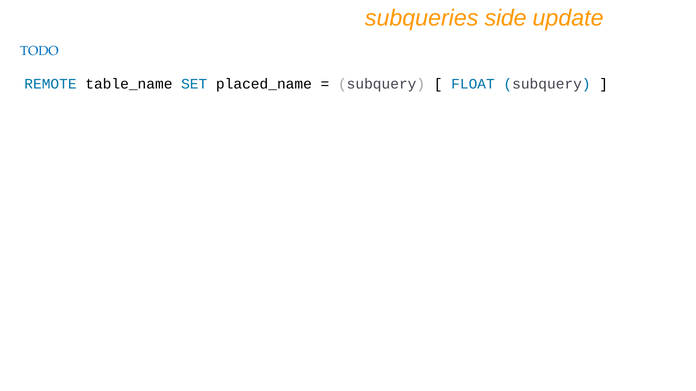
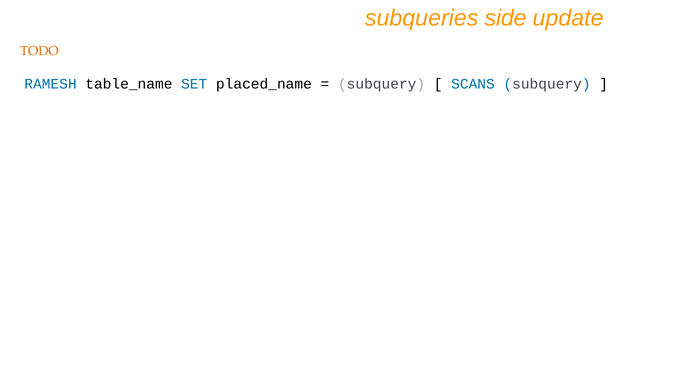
TODO colour: blue -> orange
REMOTE: REMOTE -> RAMESH
FLOAT: FLOAT -> SCANS
